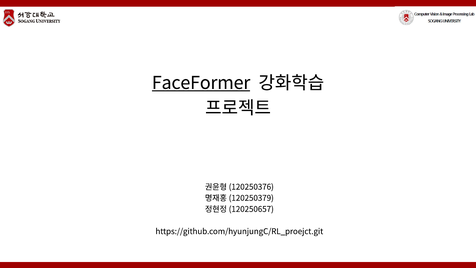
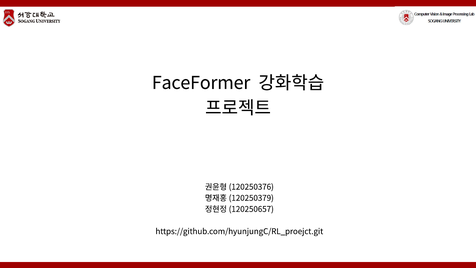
FaceFormer underline: present -> none
